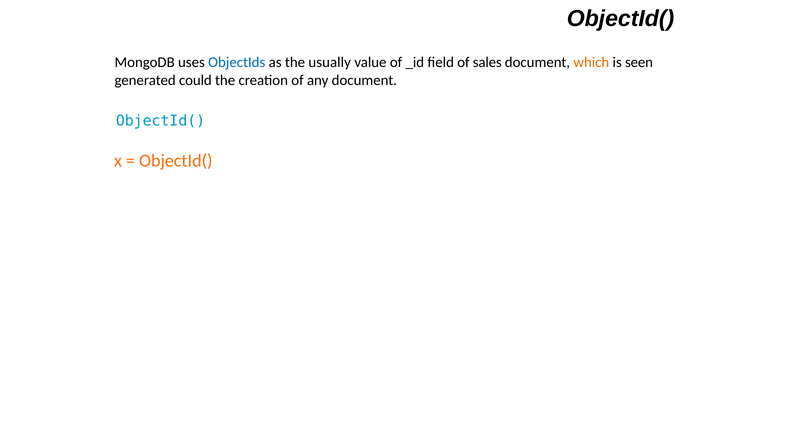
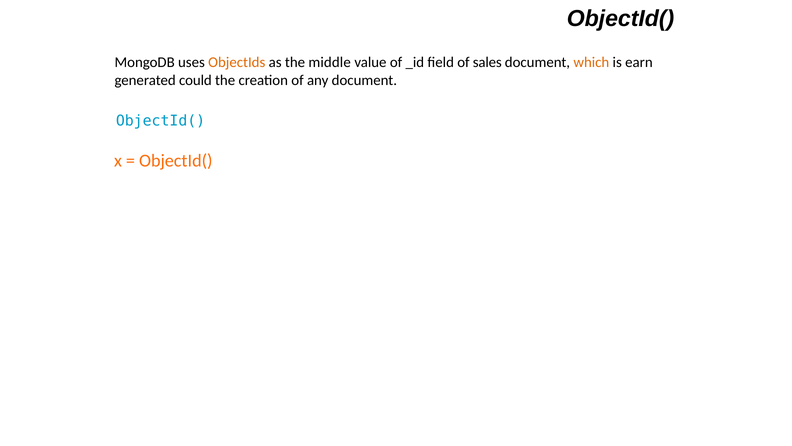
ObjectIds colour: blue -> orange
usually: usually -> middle
seen: seen -> earn
